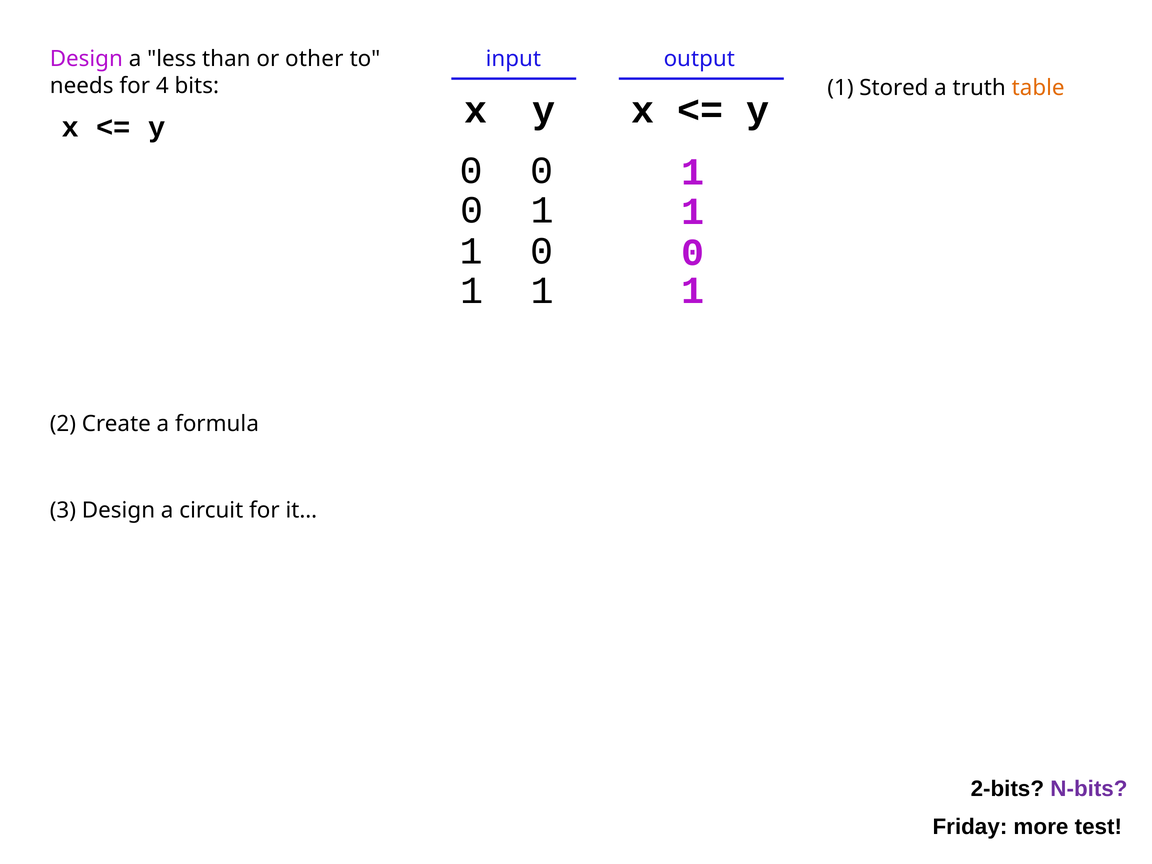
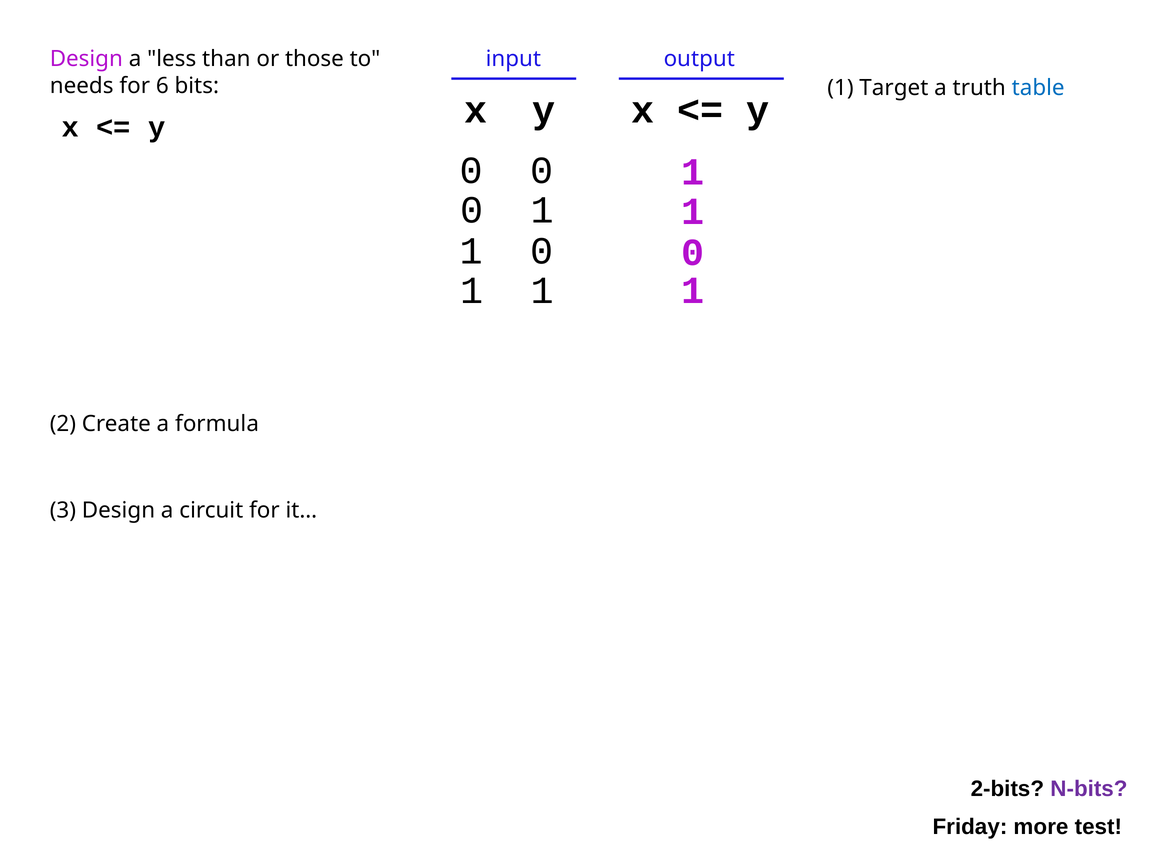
other: other -> those
4: 4 -> 6
Stored: Stored -> Target
table colour: orange -> blue
